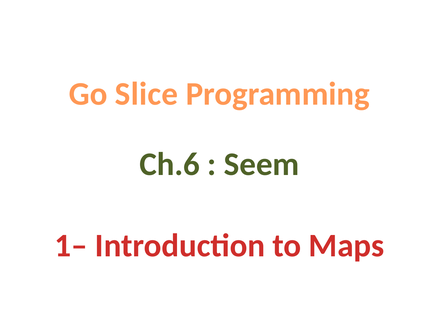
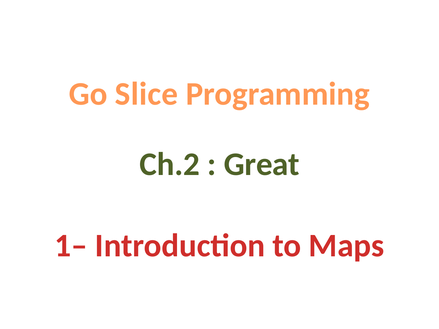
Ch.6: Ch.6 -> Ch.2
Seem: Seem -> Great
